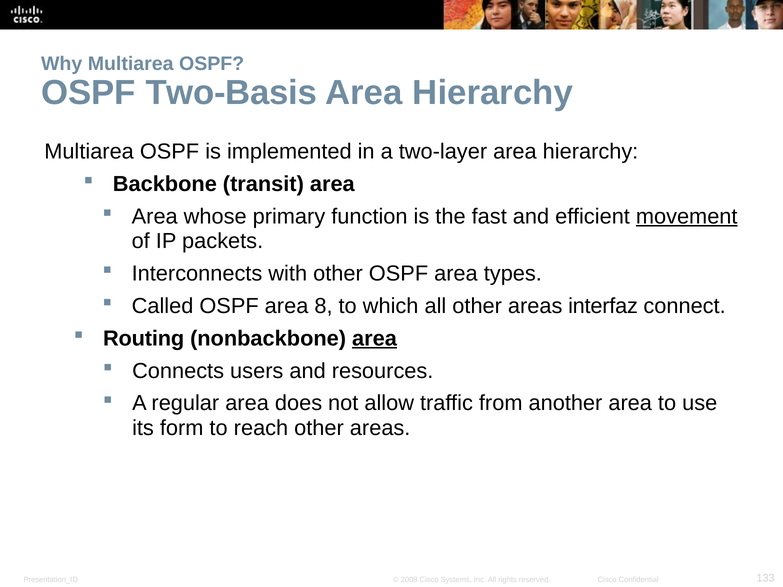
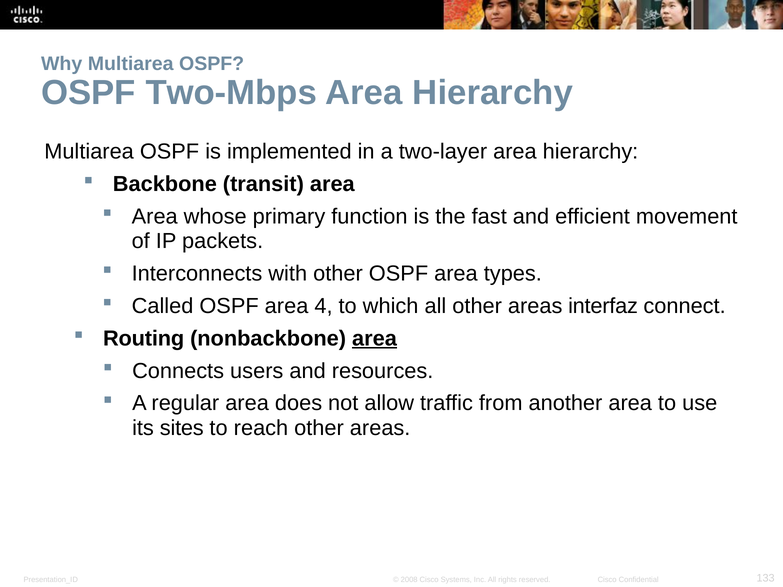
Two-Basis: Two-Basis -> Two-Mbps
movement underline: present -> none
8: 8 -> 4
form: form -> sites
